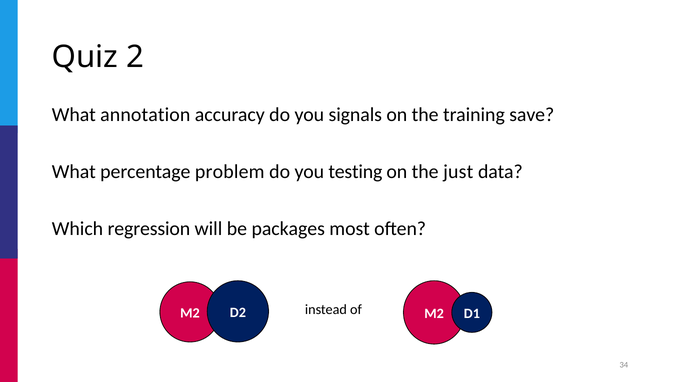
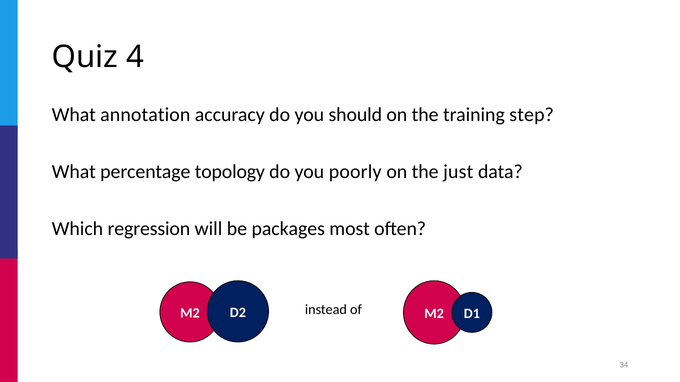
2: 2 -> 4
signals: signals -> should
save: save -> step
problem: problem -> topology
testing: testing -> poorly
